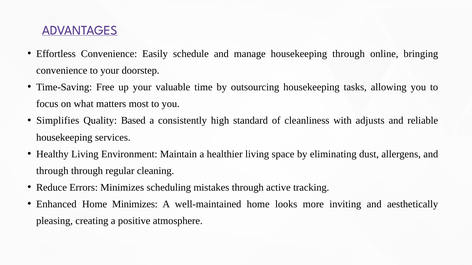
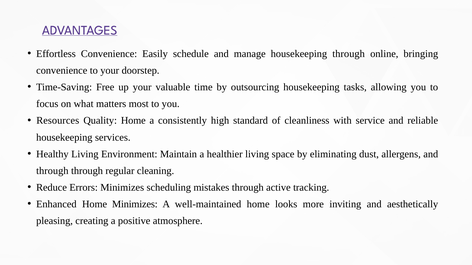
Simplifies: Simplifies -> Resources
Quality Based: Based -> Home
adjusts: adjusts -> service
